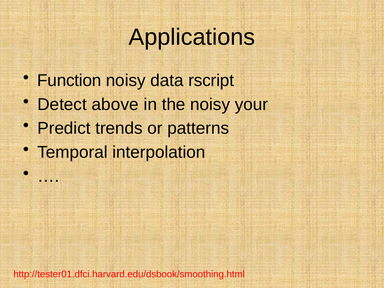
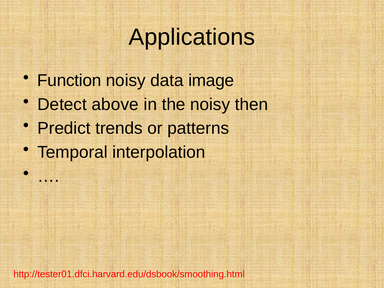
rscript: rscript -> image
your: your -> then
